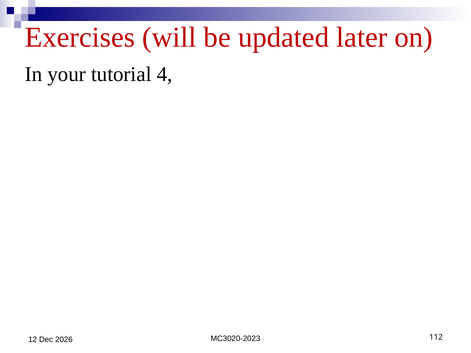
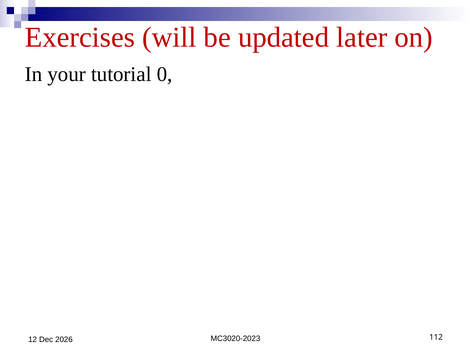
4: 4 -> 0
